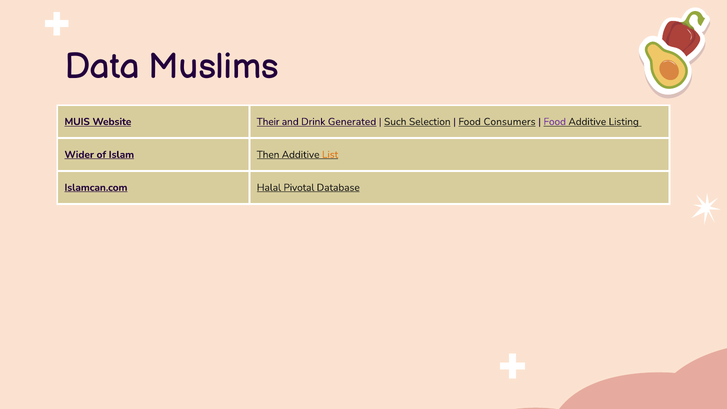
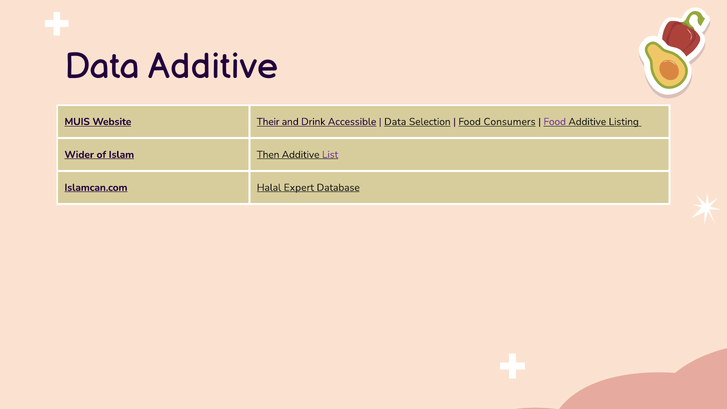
Data Muslims: Muslims -> Additive
Generated: Generated -> Accessible
Such at (395, 122): Such -> Data
List colour: orange -> purple
Pivotal: Pivotal -> Expert
